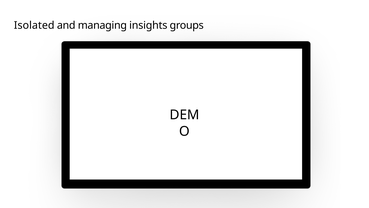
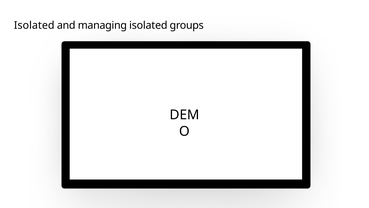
managing insights: insights -> isolated
